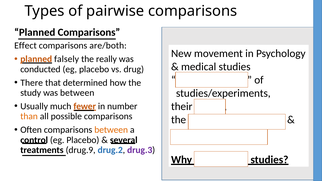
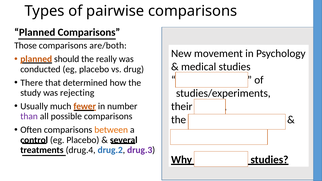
Effect at (25, 46): Effect -> Those
falsely at (67, 59): falsely -> should
was between: between -> rejecting
than colour: orange -> purple
drug.9: drug.9 -> drug.4
